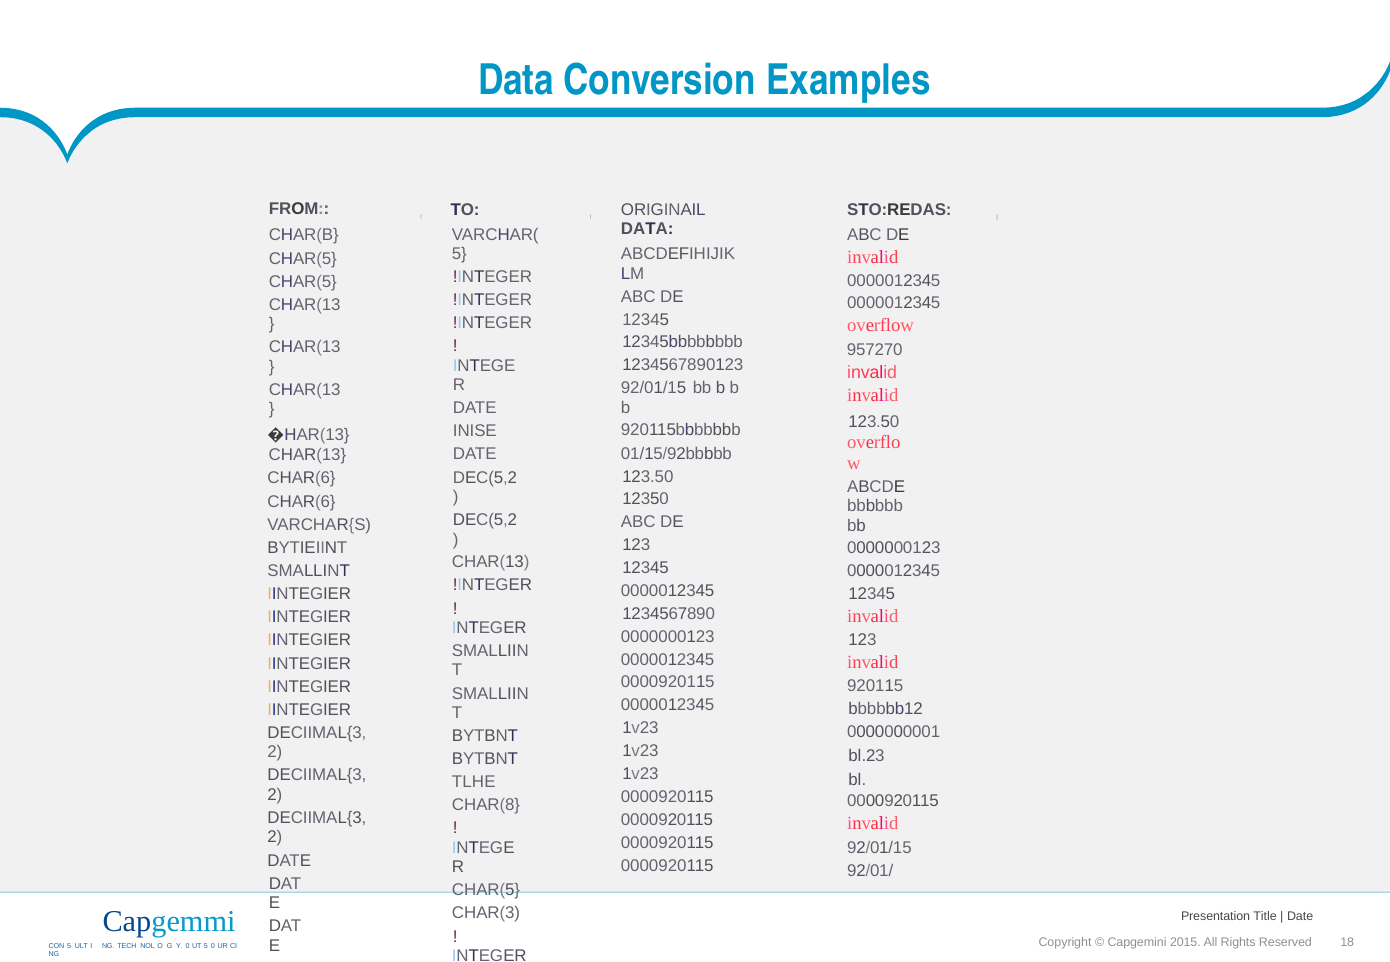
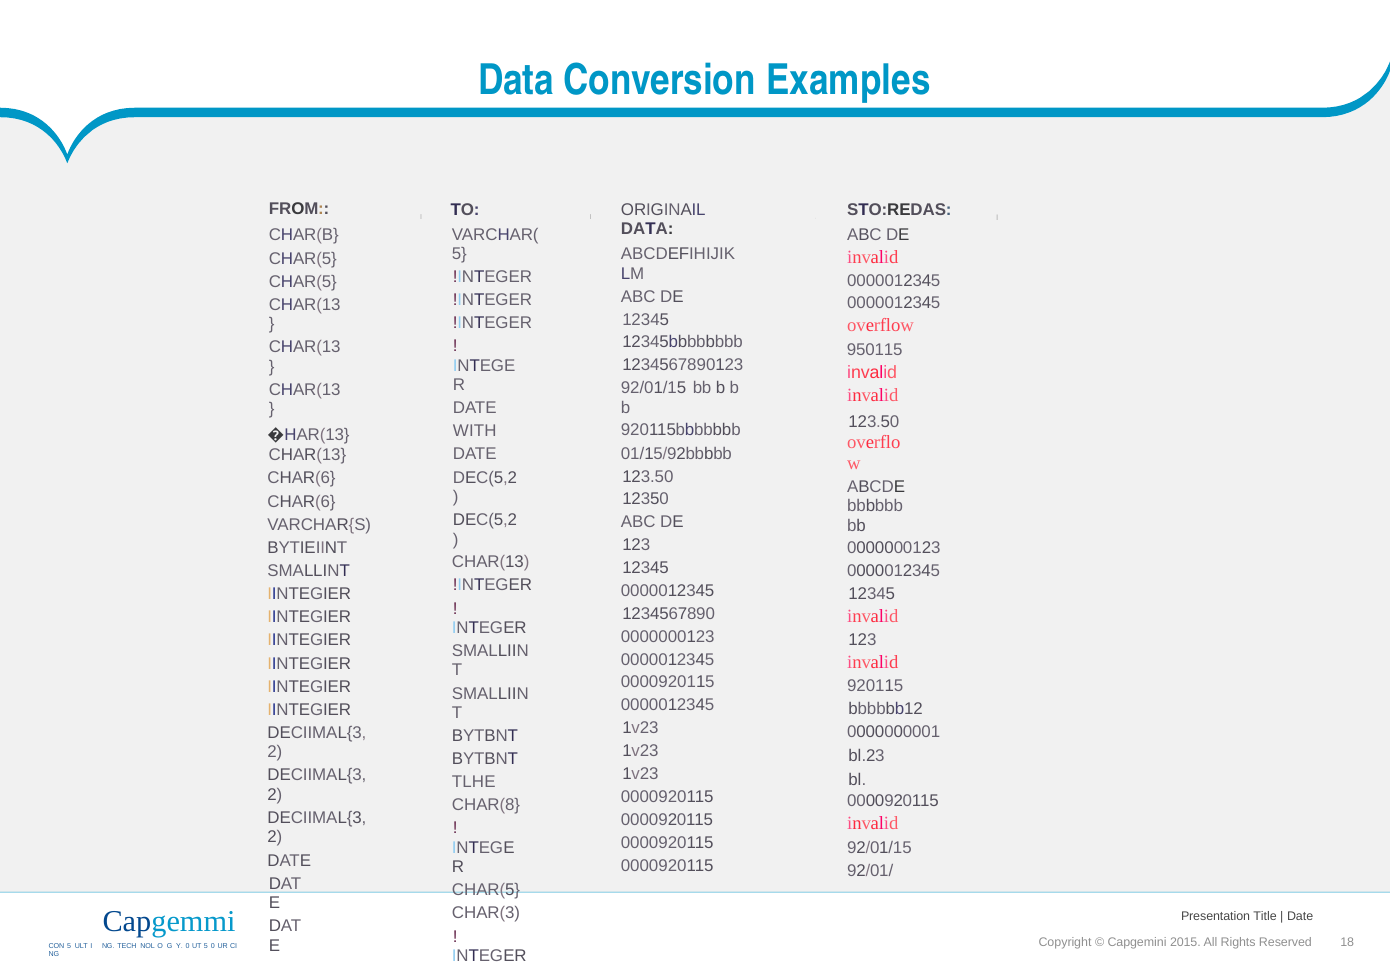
957270: 957270 -> 950115
INISE: INISE -> WITH
